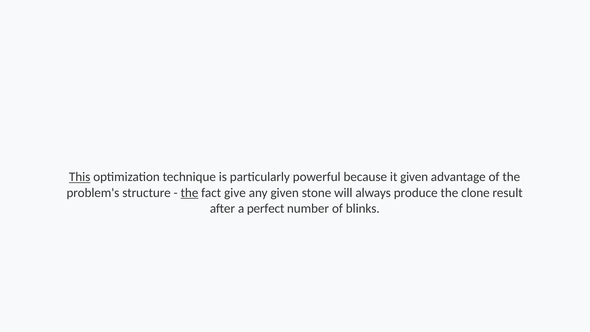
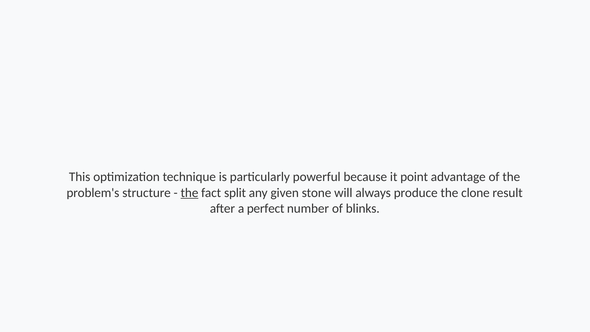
This underline: present -> none
it given: given -> point
give: give -> split
